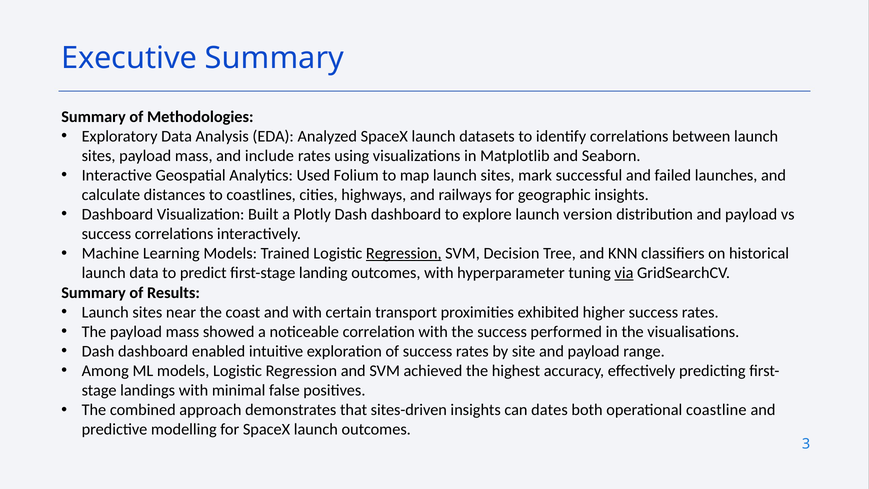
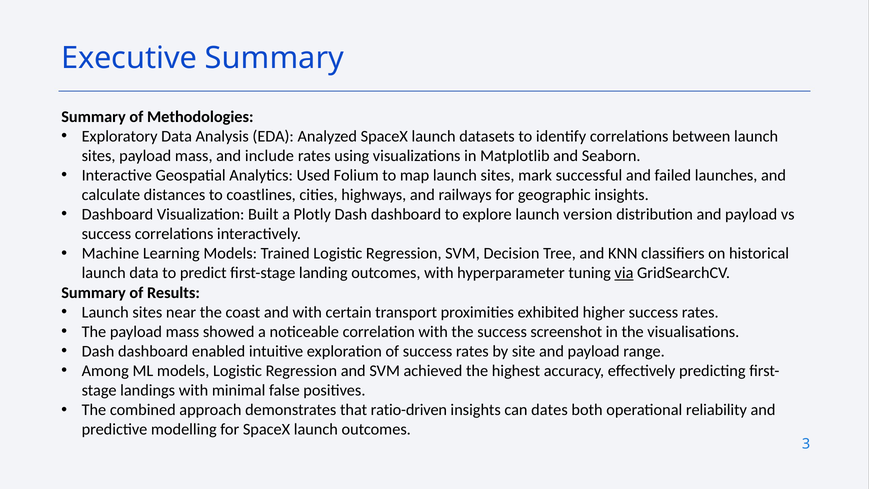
Regression at (404, 253) underline: present -> none
performed: performed -> screenshot
sites-driven: sites-driven -> ratio-driven
coastline: coastline -> reliability
